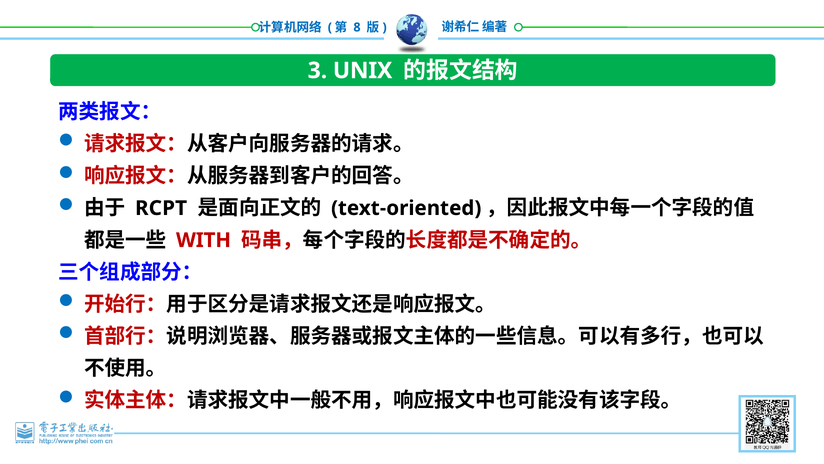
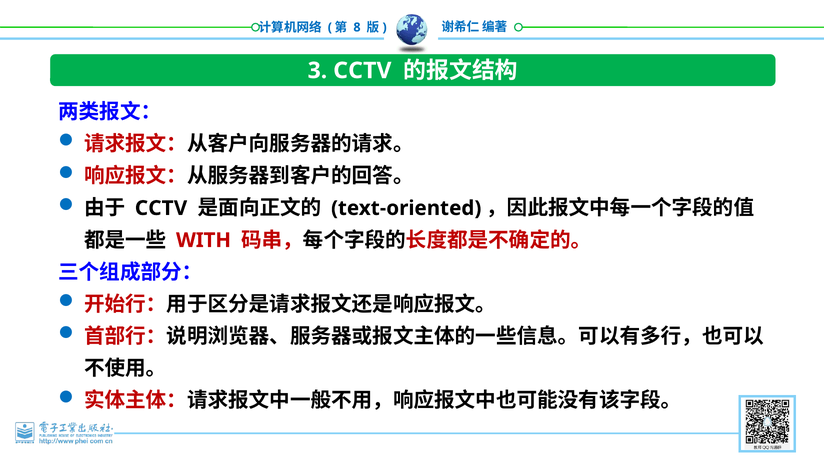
3 UNIX: UNIX -> CCTV
RCPT at (161, 208): RCPT -> CCTV
